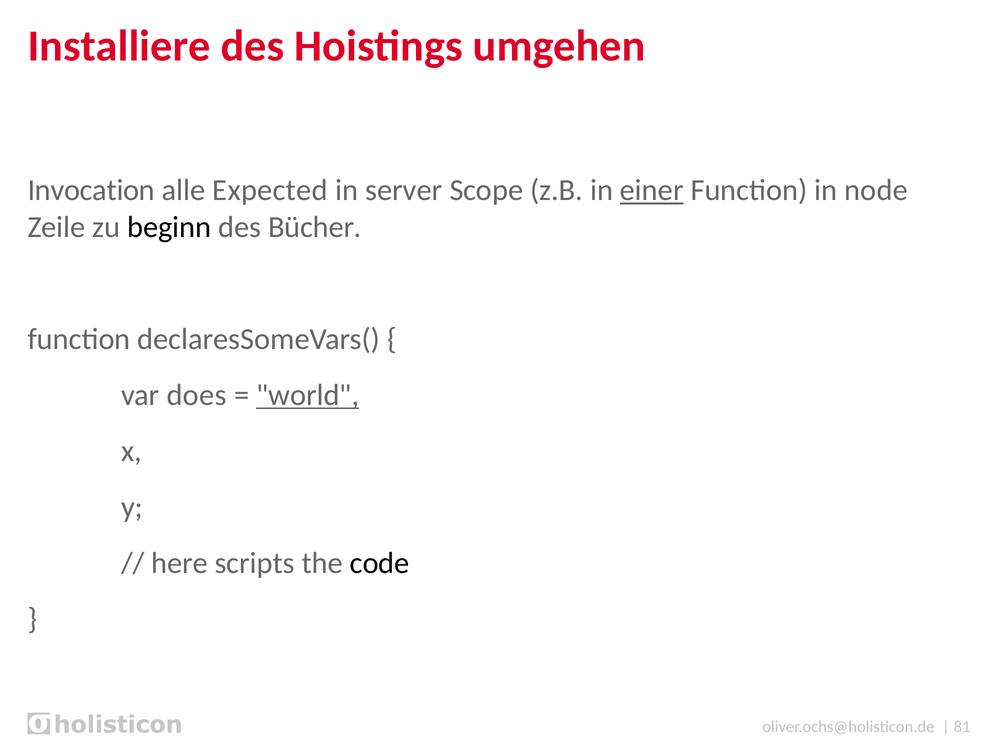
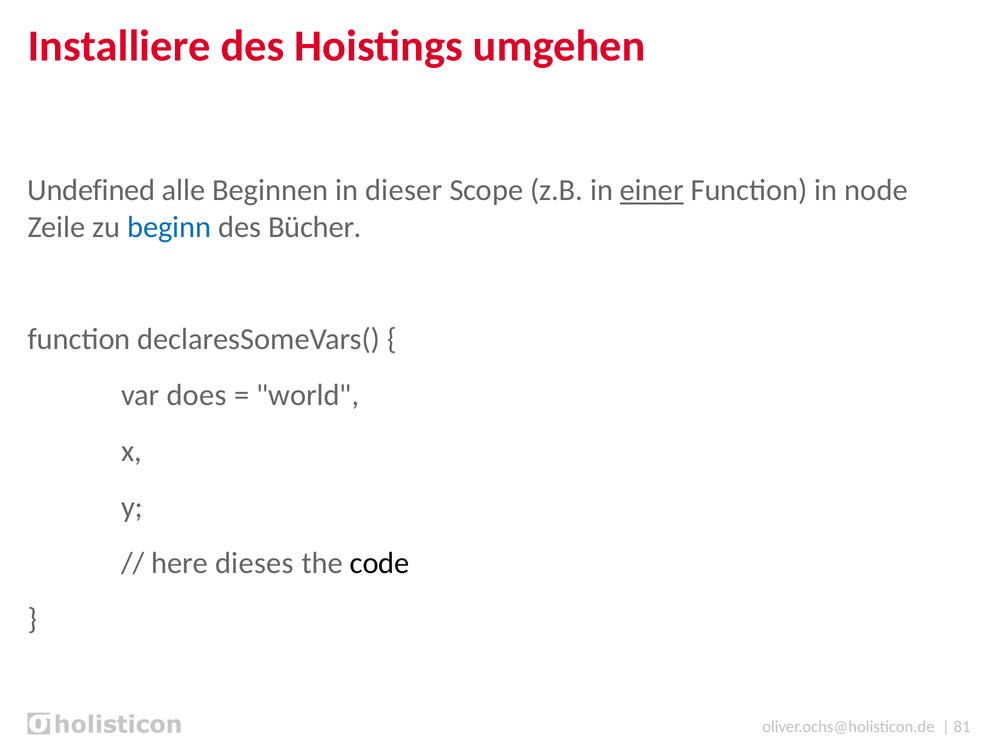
Invocation: Invocation -> Undefined
Expected: Expected -> Beginnen
server: server -> dieser
beginn colour: black -> blue
world underline: present -> none
scripts: scripts -> dieses
